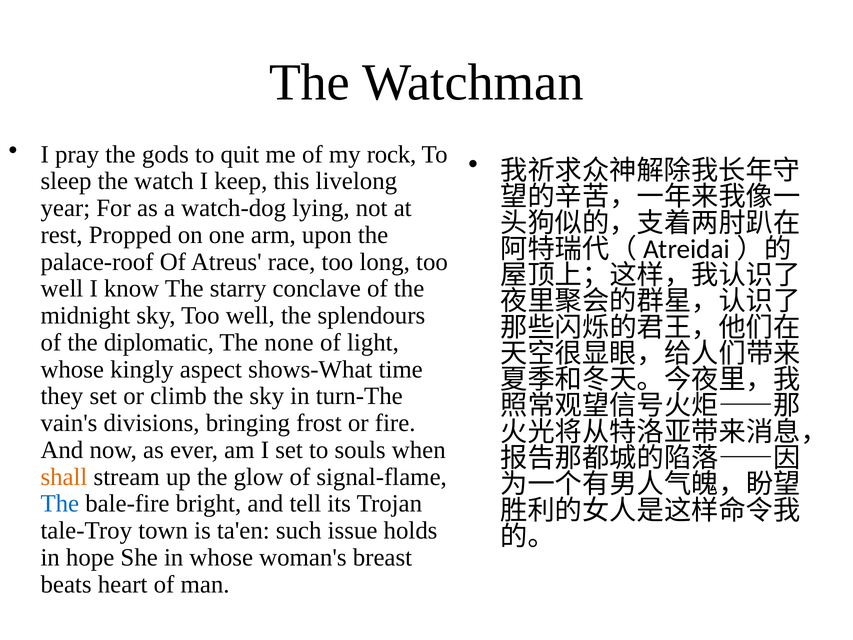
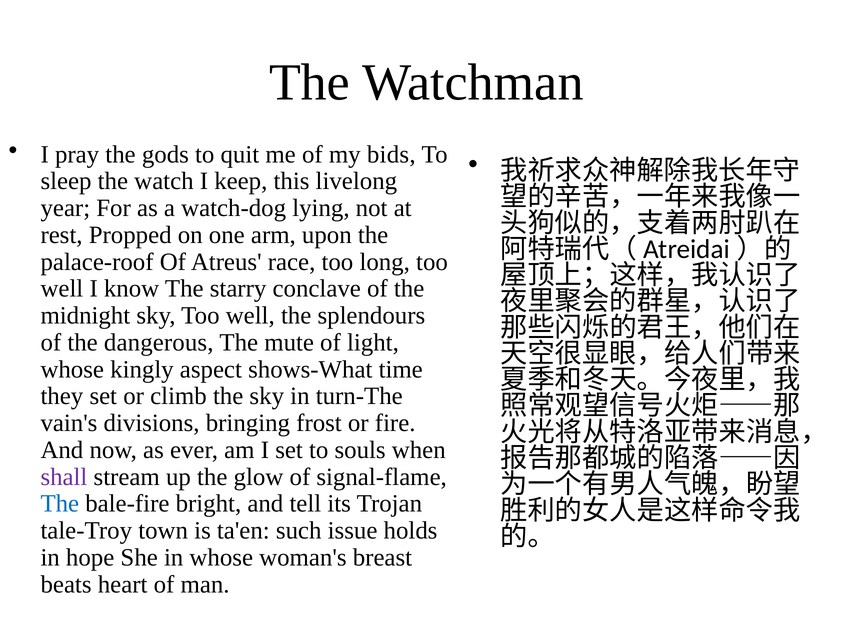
rock: rock -> bids
diplomatic: diplomatic -> dangerous
none: none -> mute
shall colour: orange -> purple
